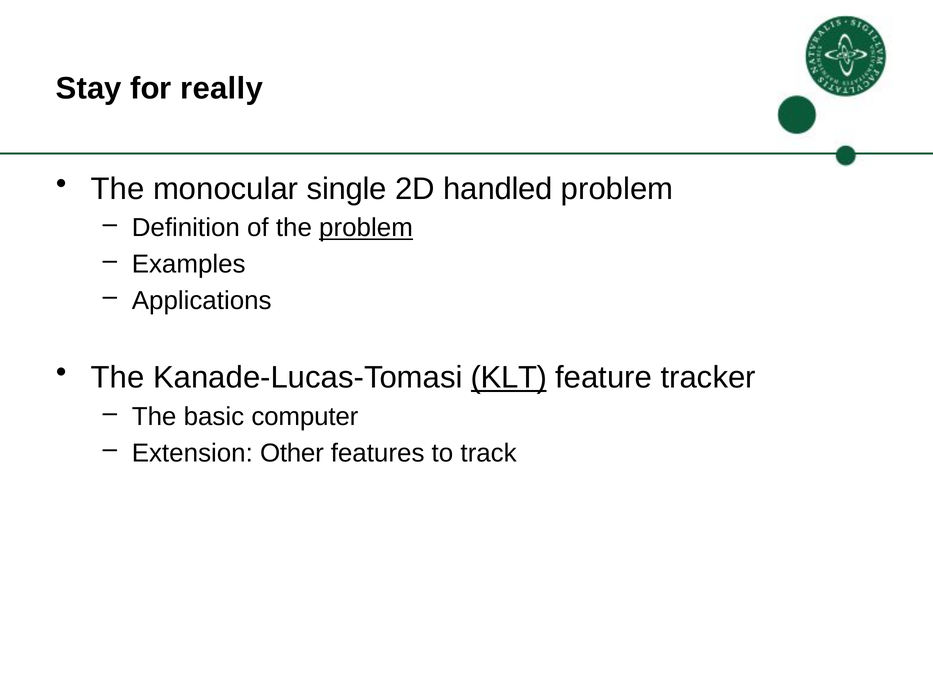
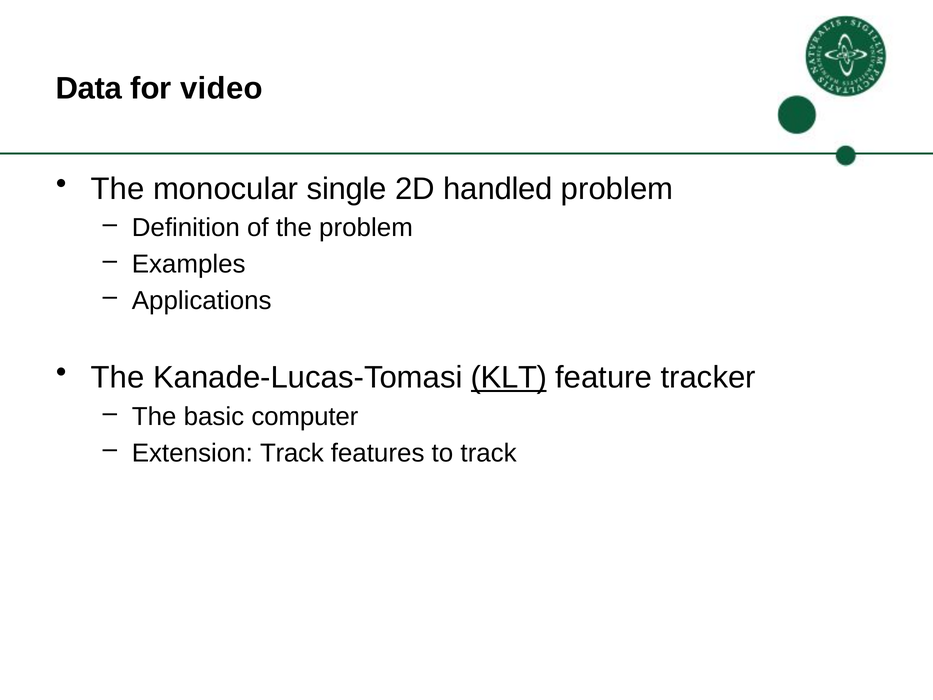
Stay: Stay -> Data
really: really -> video
problem at (366, 228) underline: present -> none
Extension Other: Other -> Track
